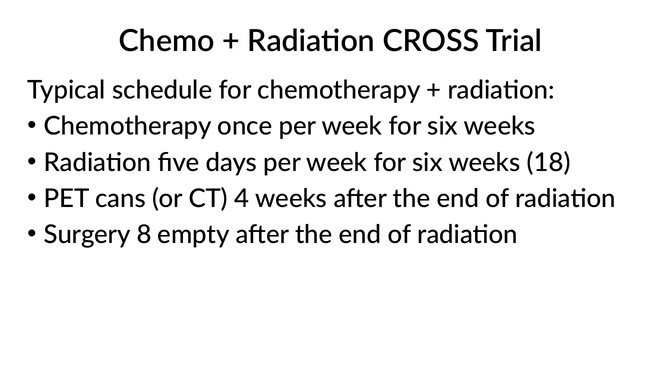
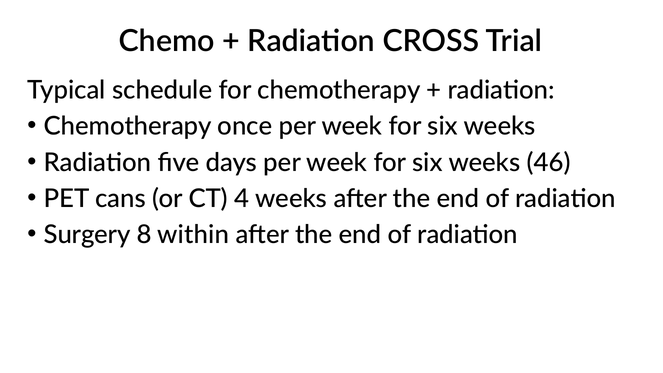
18: 18 -> 46
empty: empty -> within
